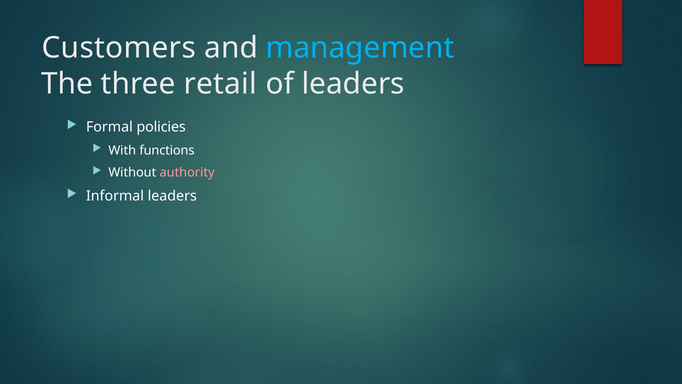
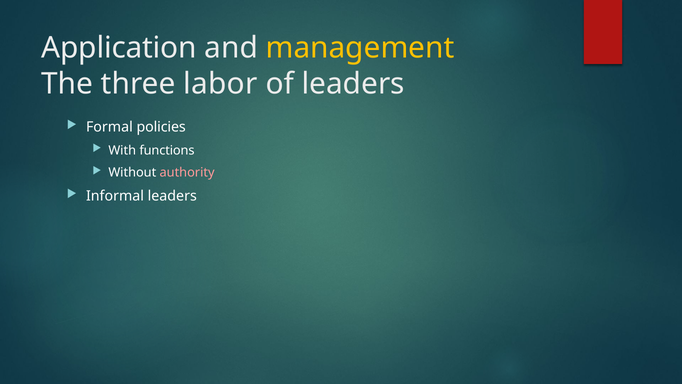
Customers: Customers -> Application
management colour: light blue -> yellow
retail: retail -> labor
